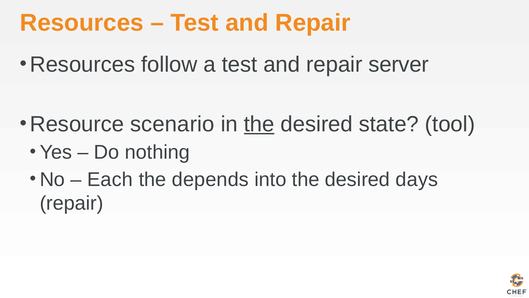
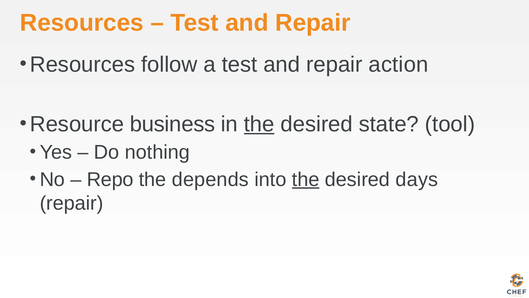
server: server -> action
scenario: scenario -> business
Each: Each -> Repo
the at (306, 179) underline: none -> present
